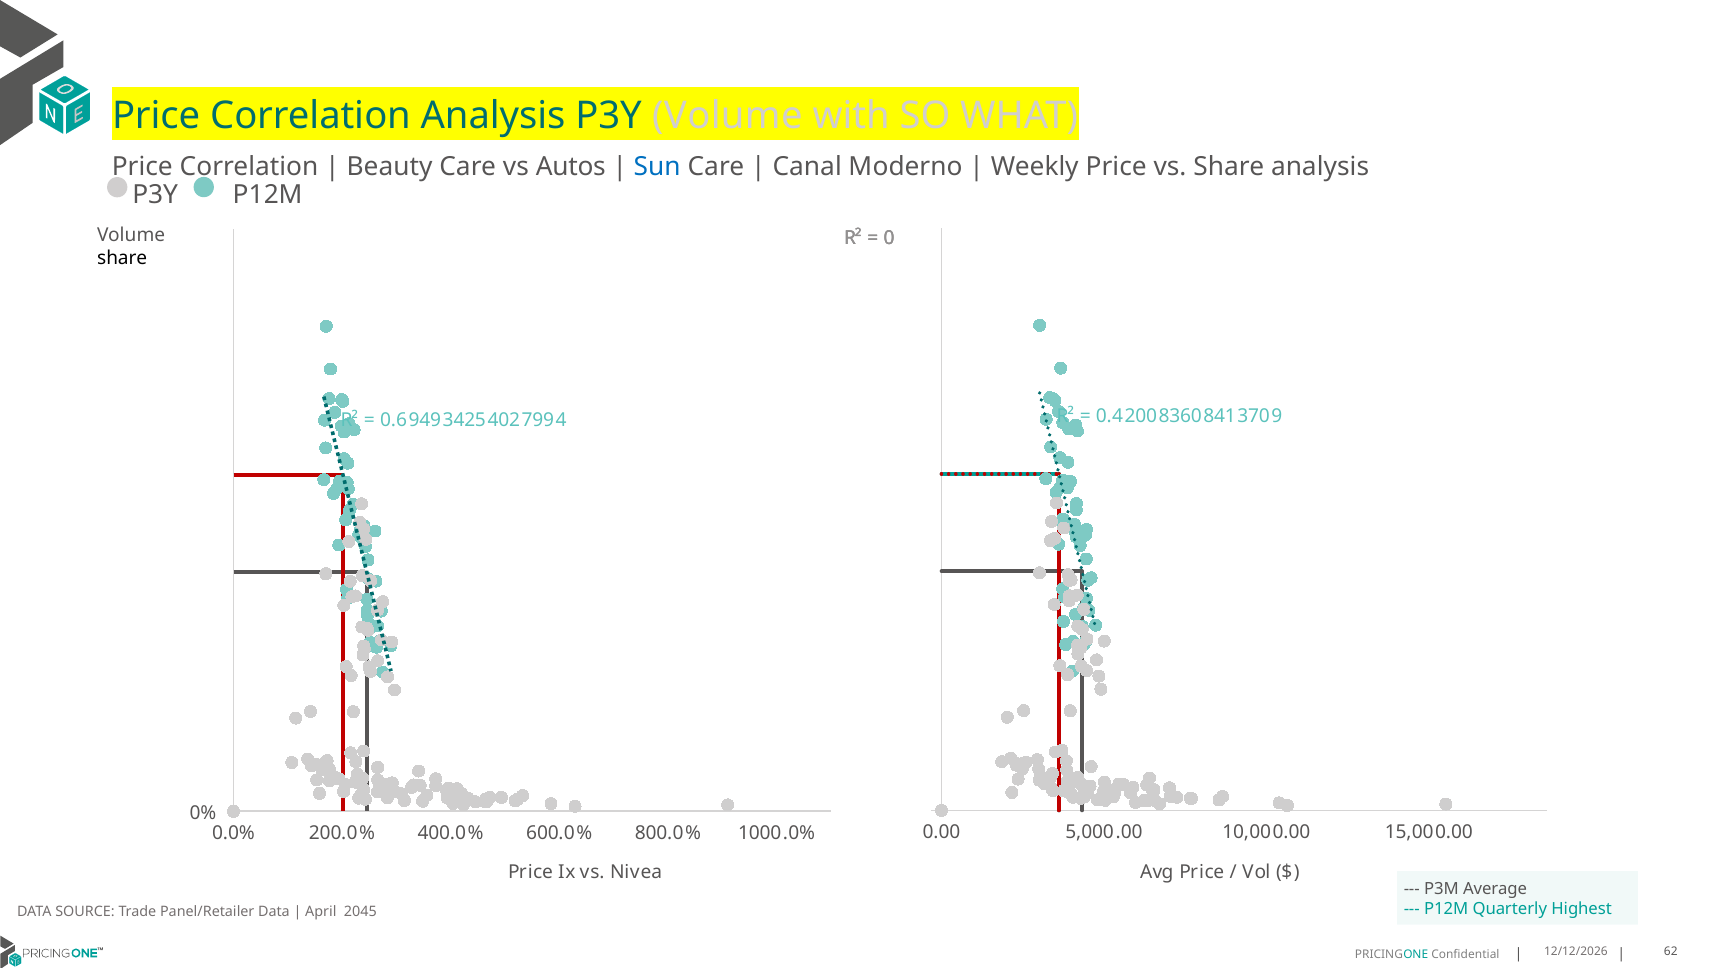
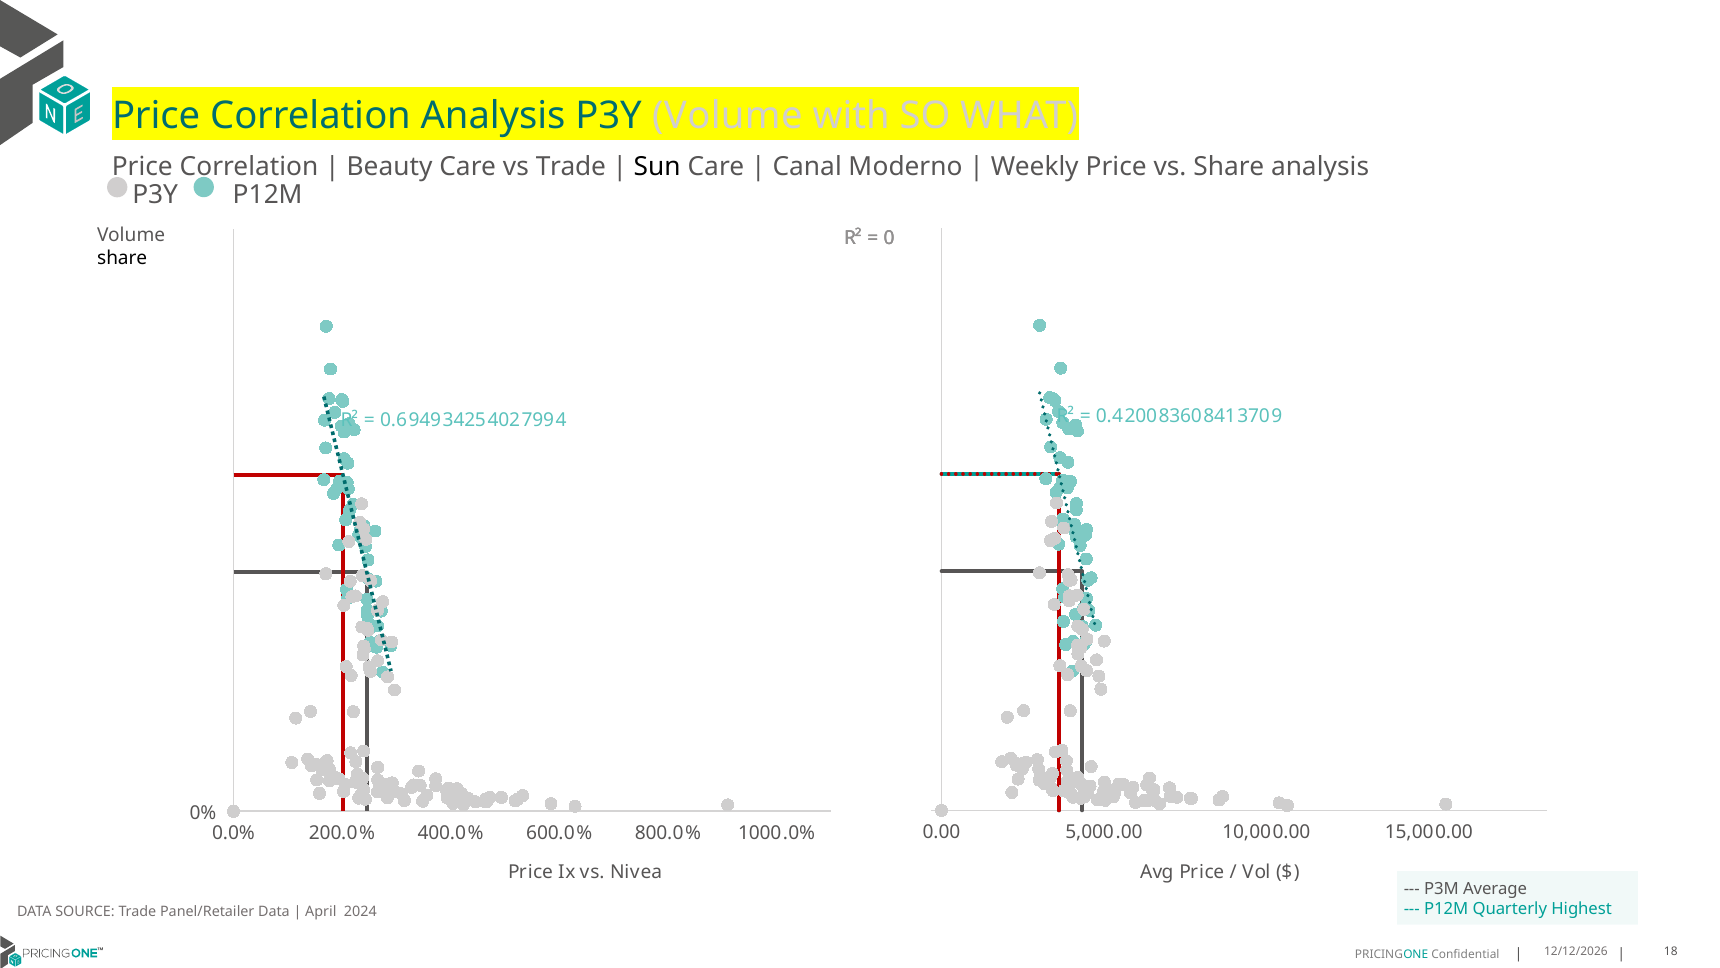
vs Autos: Autos -> Trade
Sun colour: blue -> black
2045: 2045 -> 2024
62: 62 -> 18
